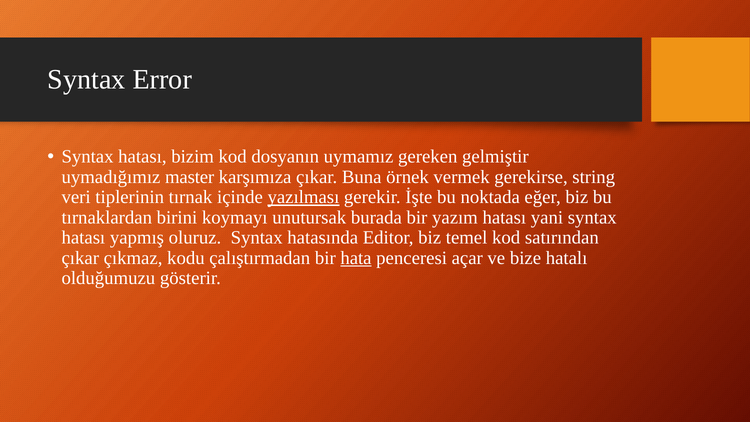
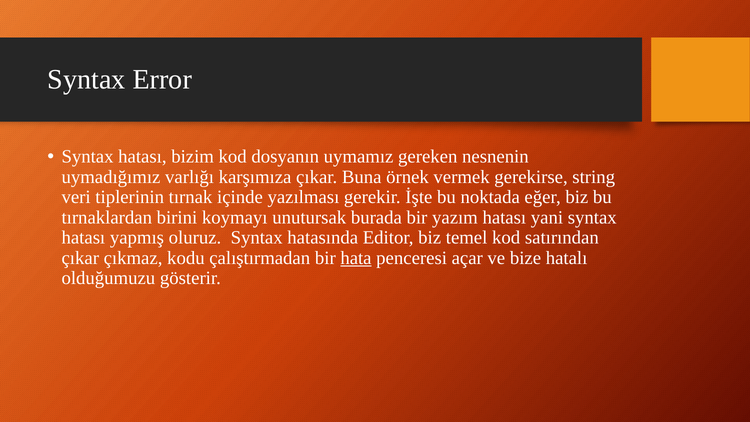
gelmiştir: gelmiştir -> nesnenin
master: master -> varlığı
yazılması underline: present -> none
